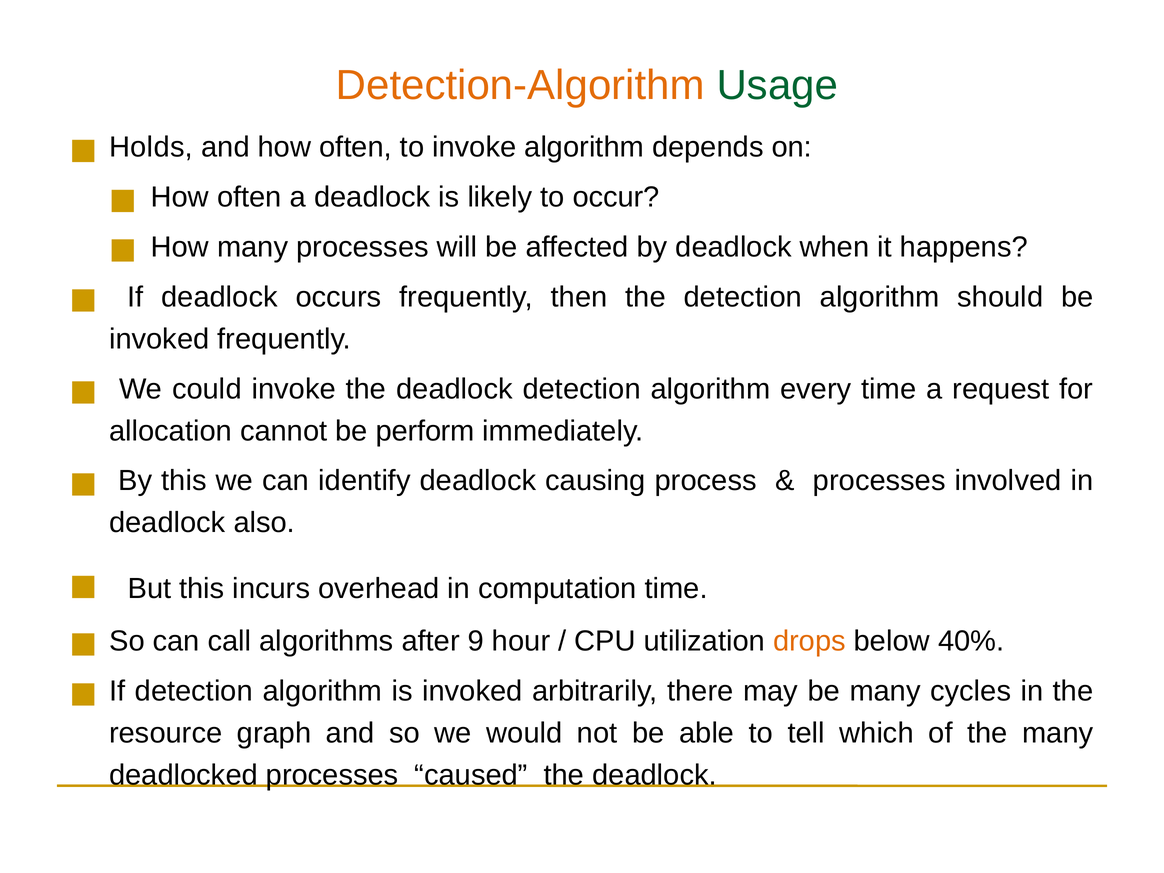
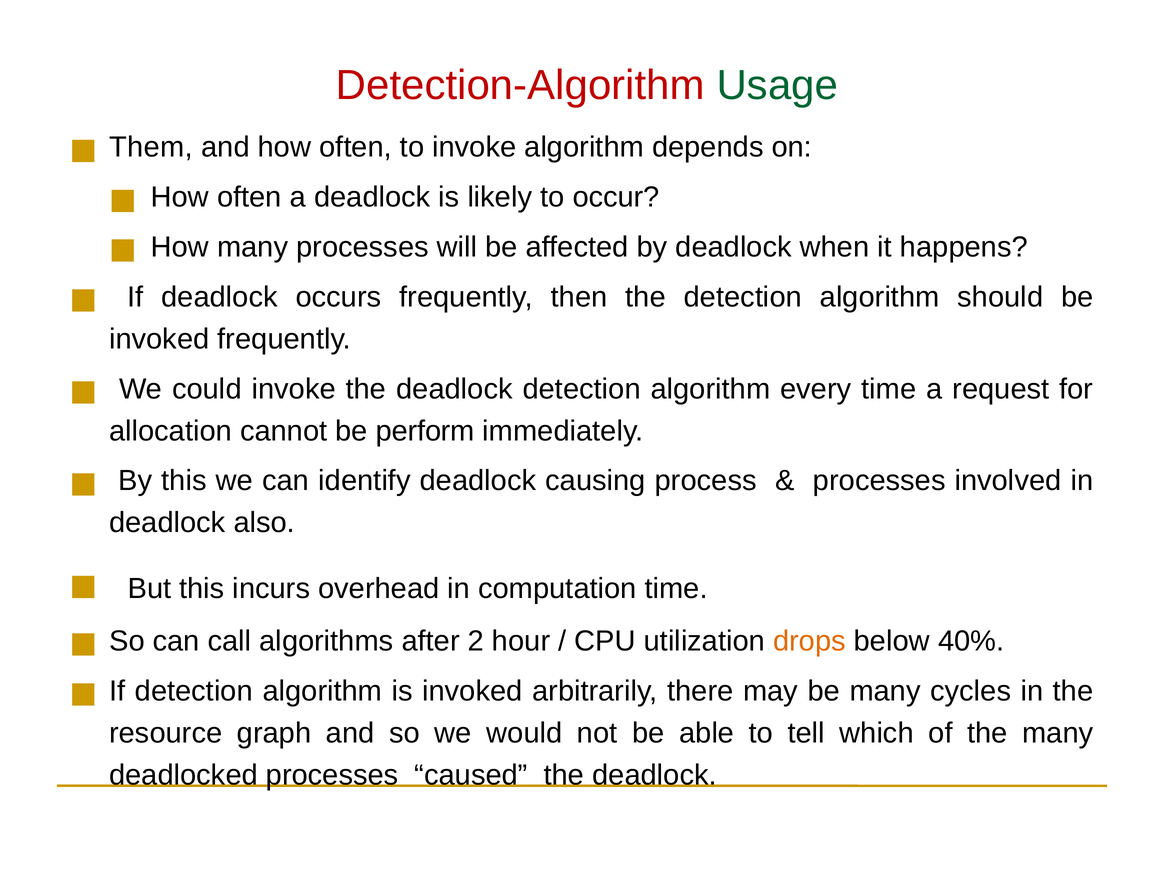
Detection-Algorithm colour: orange -> red
Holds: Holds -> Them
9: 9 -> 2
